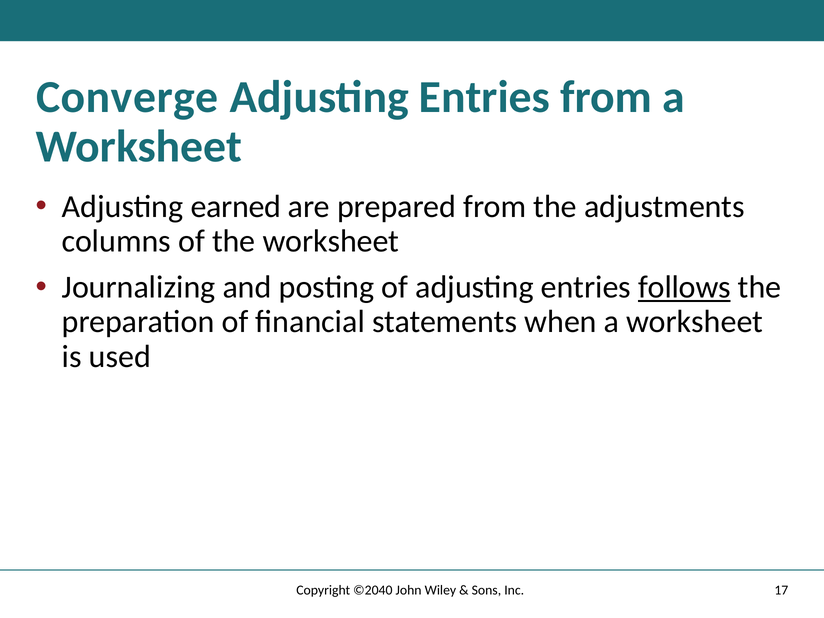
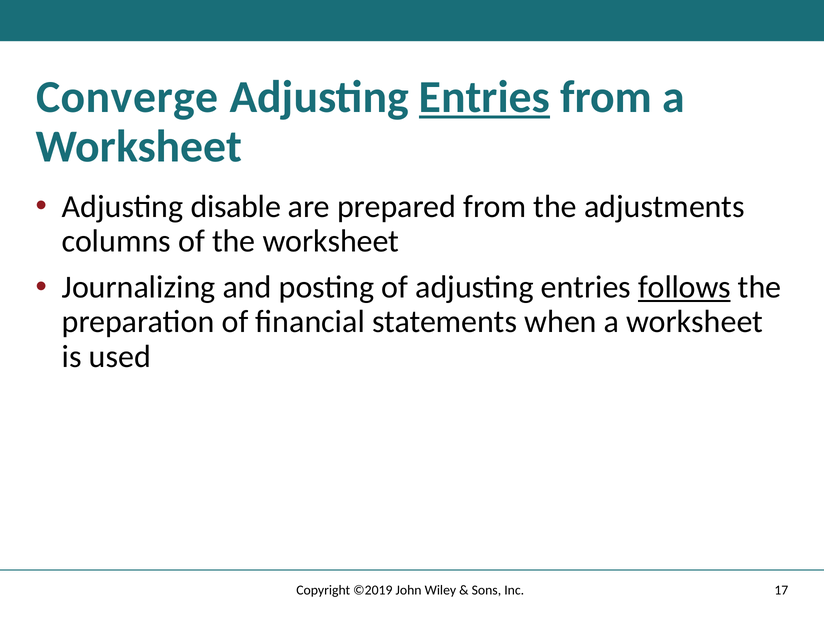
Entries at (484, 97) underline: none -> present
earned: earned -> disable
©2040: ©2040 -> ©2019
